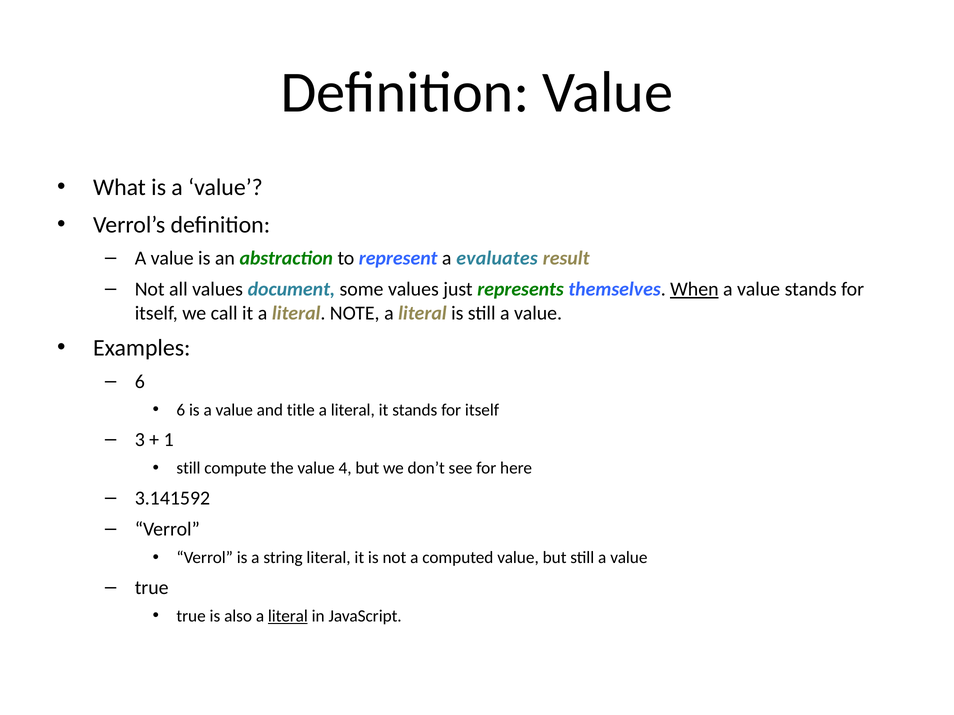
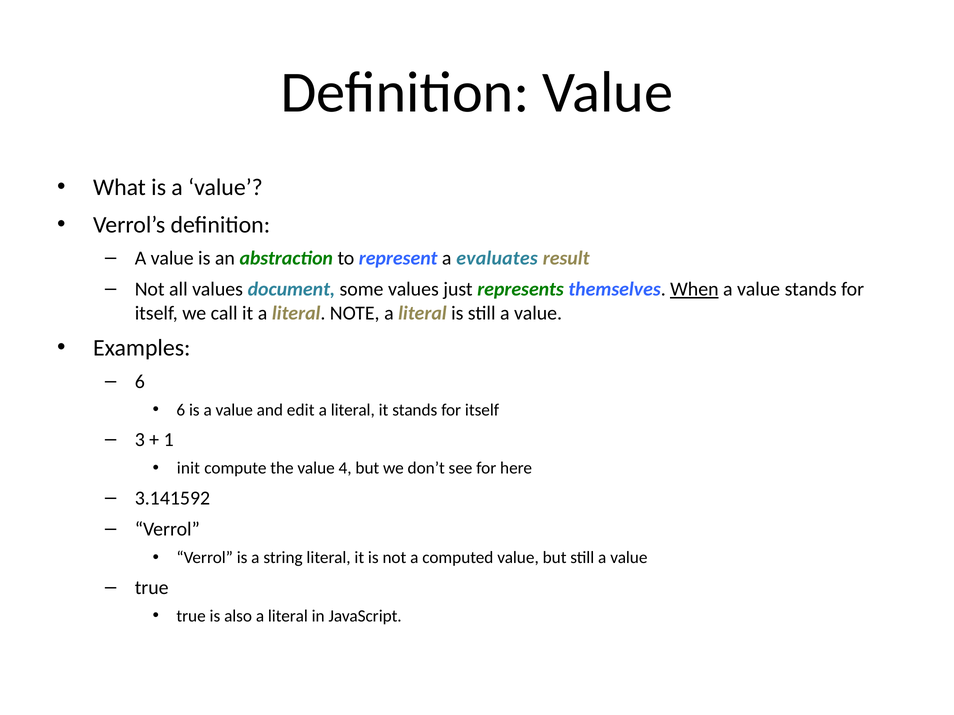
title: title -> edit
still at (189, 468): still -> init
literal at (288, 616) underline: present -> none
